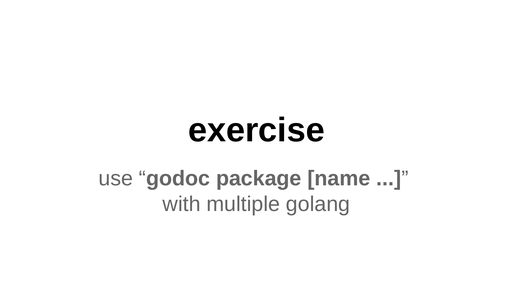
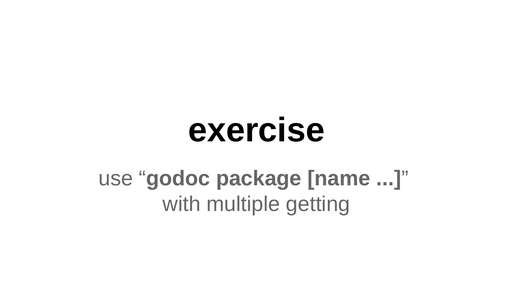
golang: golang -> getting
